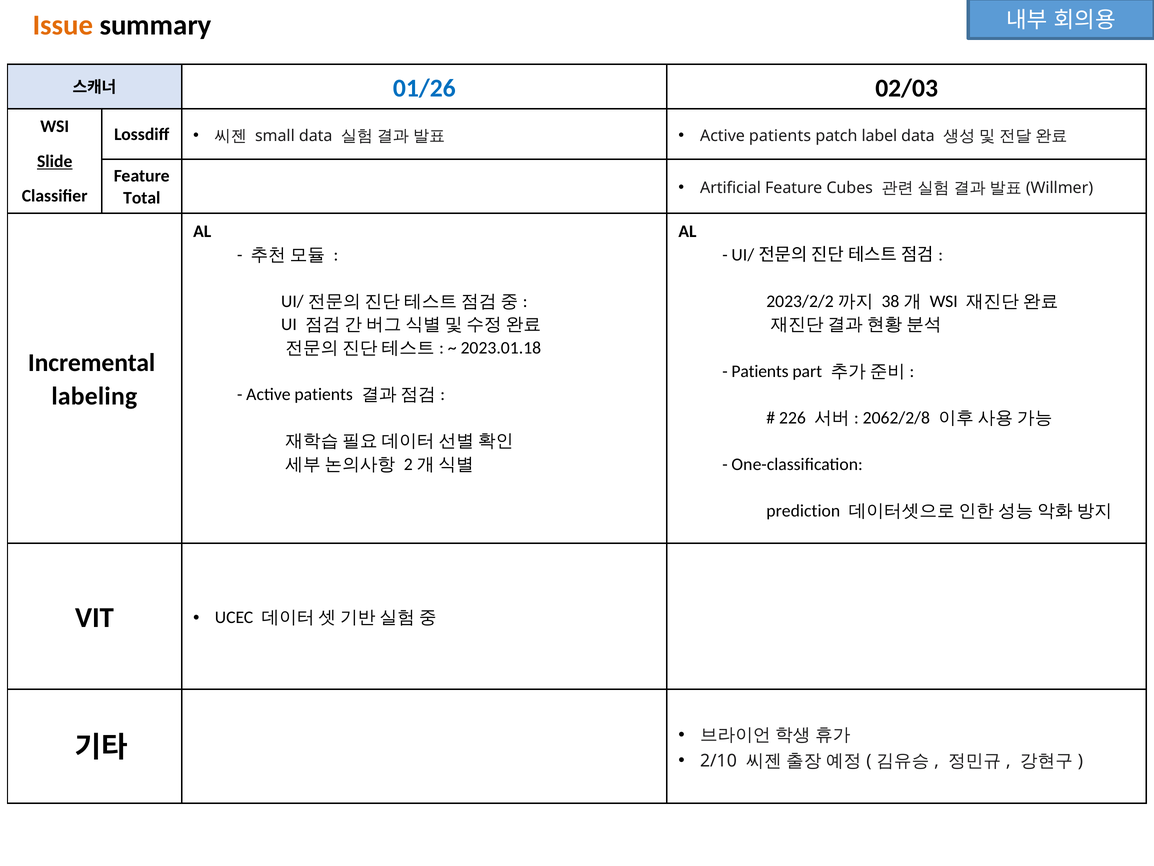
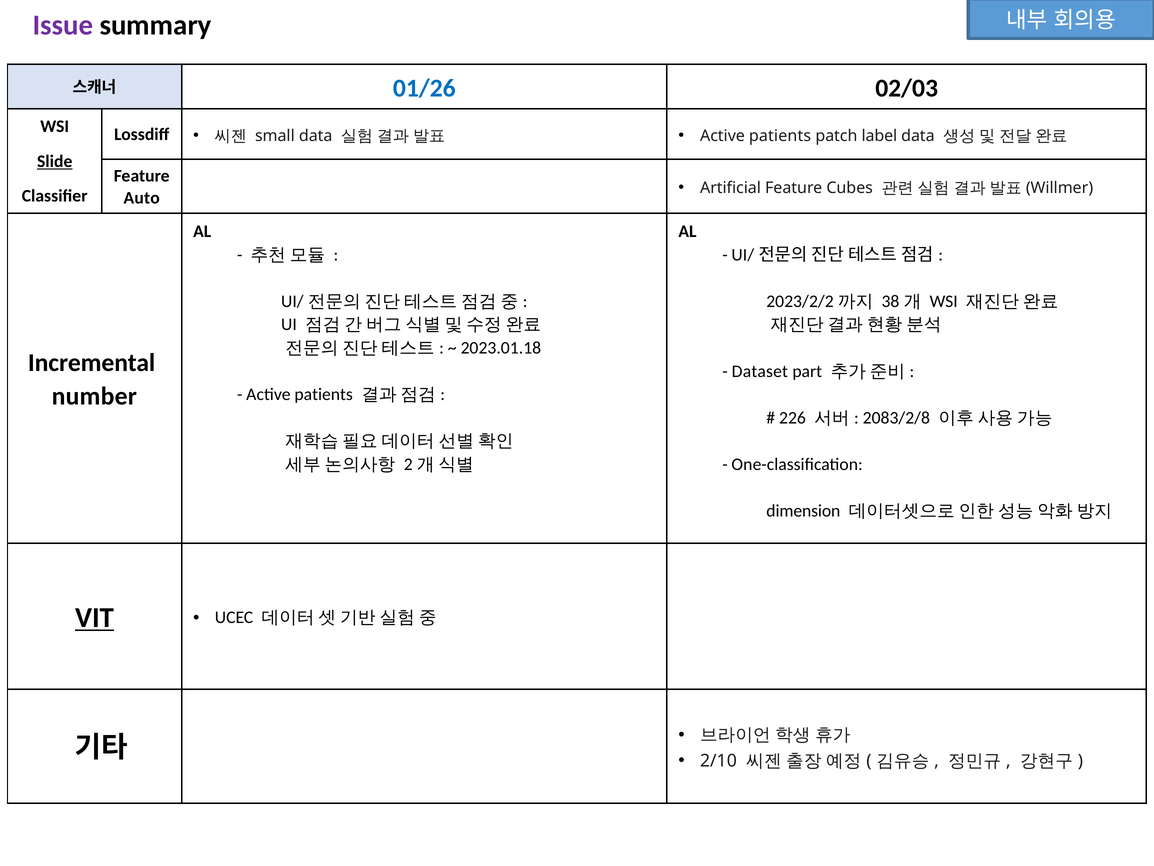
Issue colour: orange -> purple
Total: Total -> Auto
Patients at (760, 371): Patients -> Dataset
labeling: labeling -> number
2062/2/8: 2062/2/8 -> 2083/2/8
prediction: prediction -> dimension
VIT underline: none -> present
